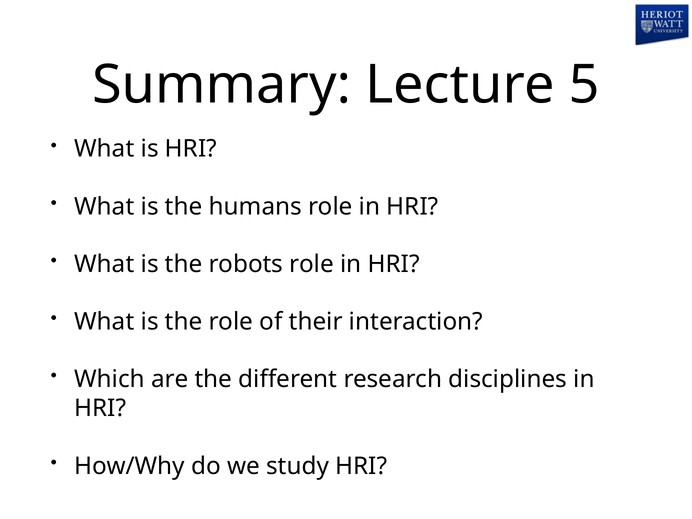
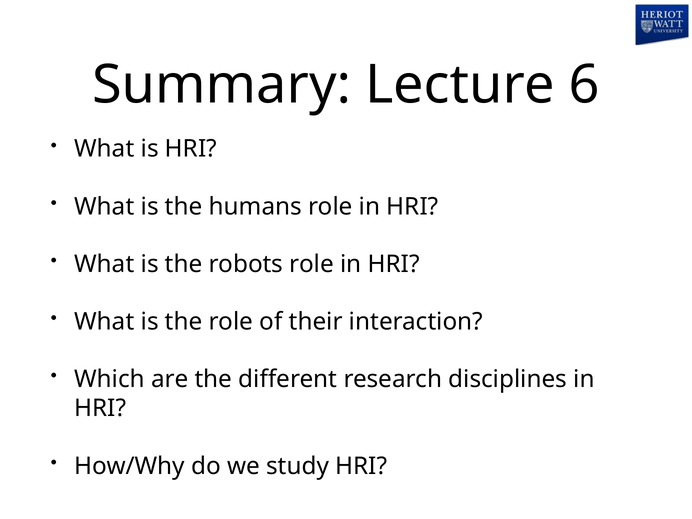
5: 5 -> 6
